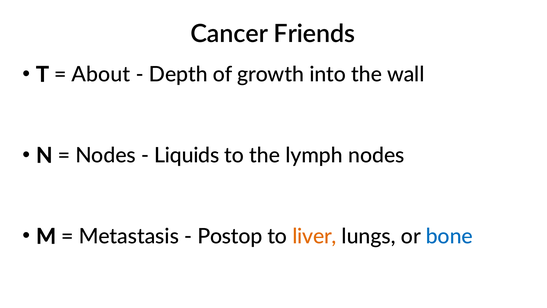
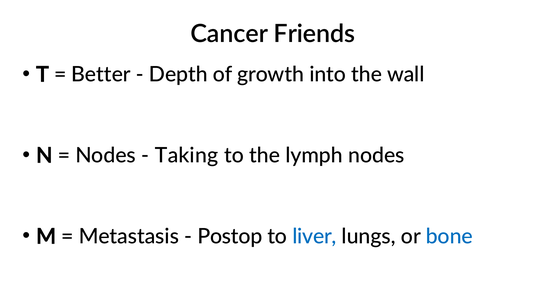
About: About -> Better
Liquids: Liquids -> Taking
liver colour: orange -> blue
